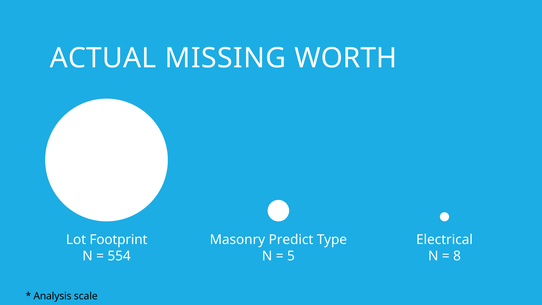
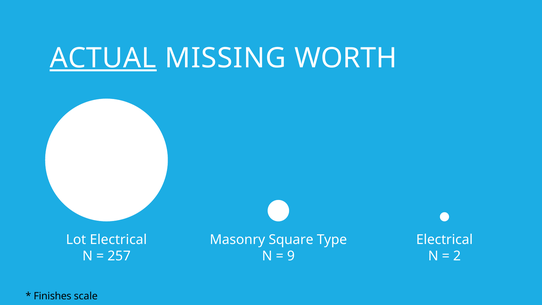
ACTUAL underline: none -> present
Lot Footprint: Footprint -> Electrical
Predict: Predict -> Square
554: 554 -> 257
5: 5 -> 9
8: 8 -> 2
Analysis: Analysis -> Finishes
